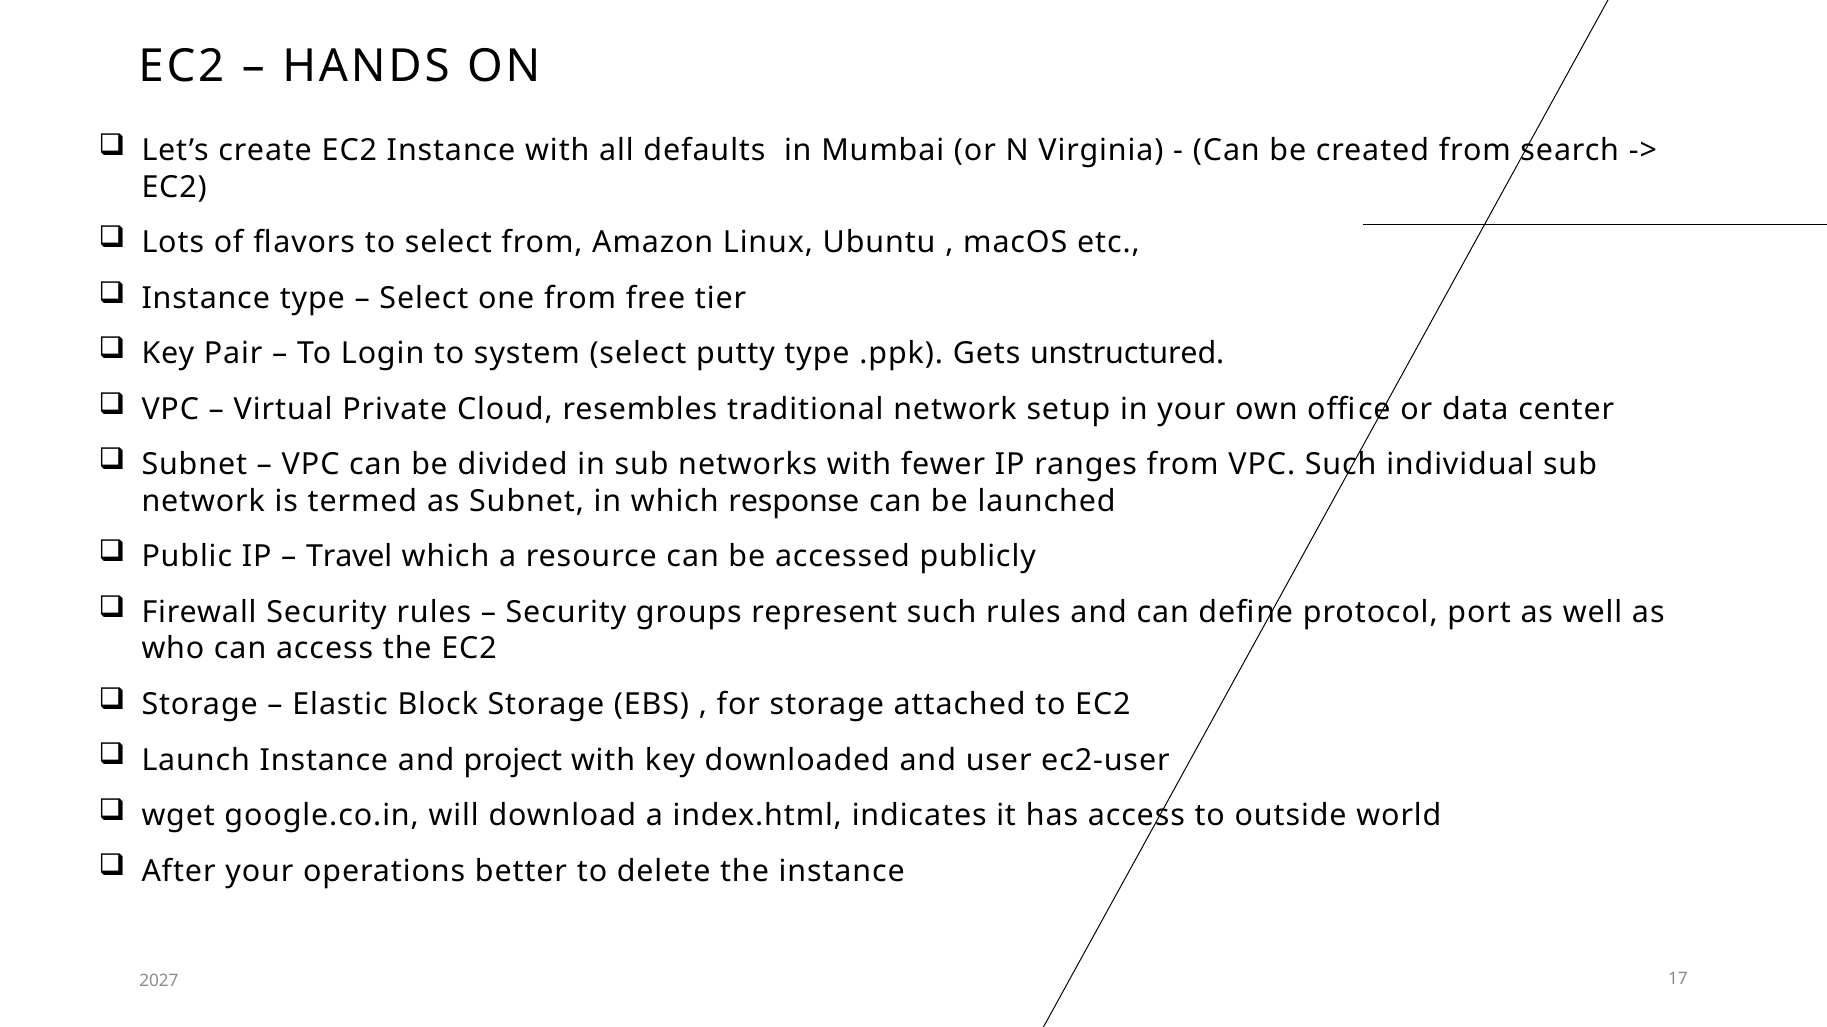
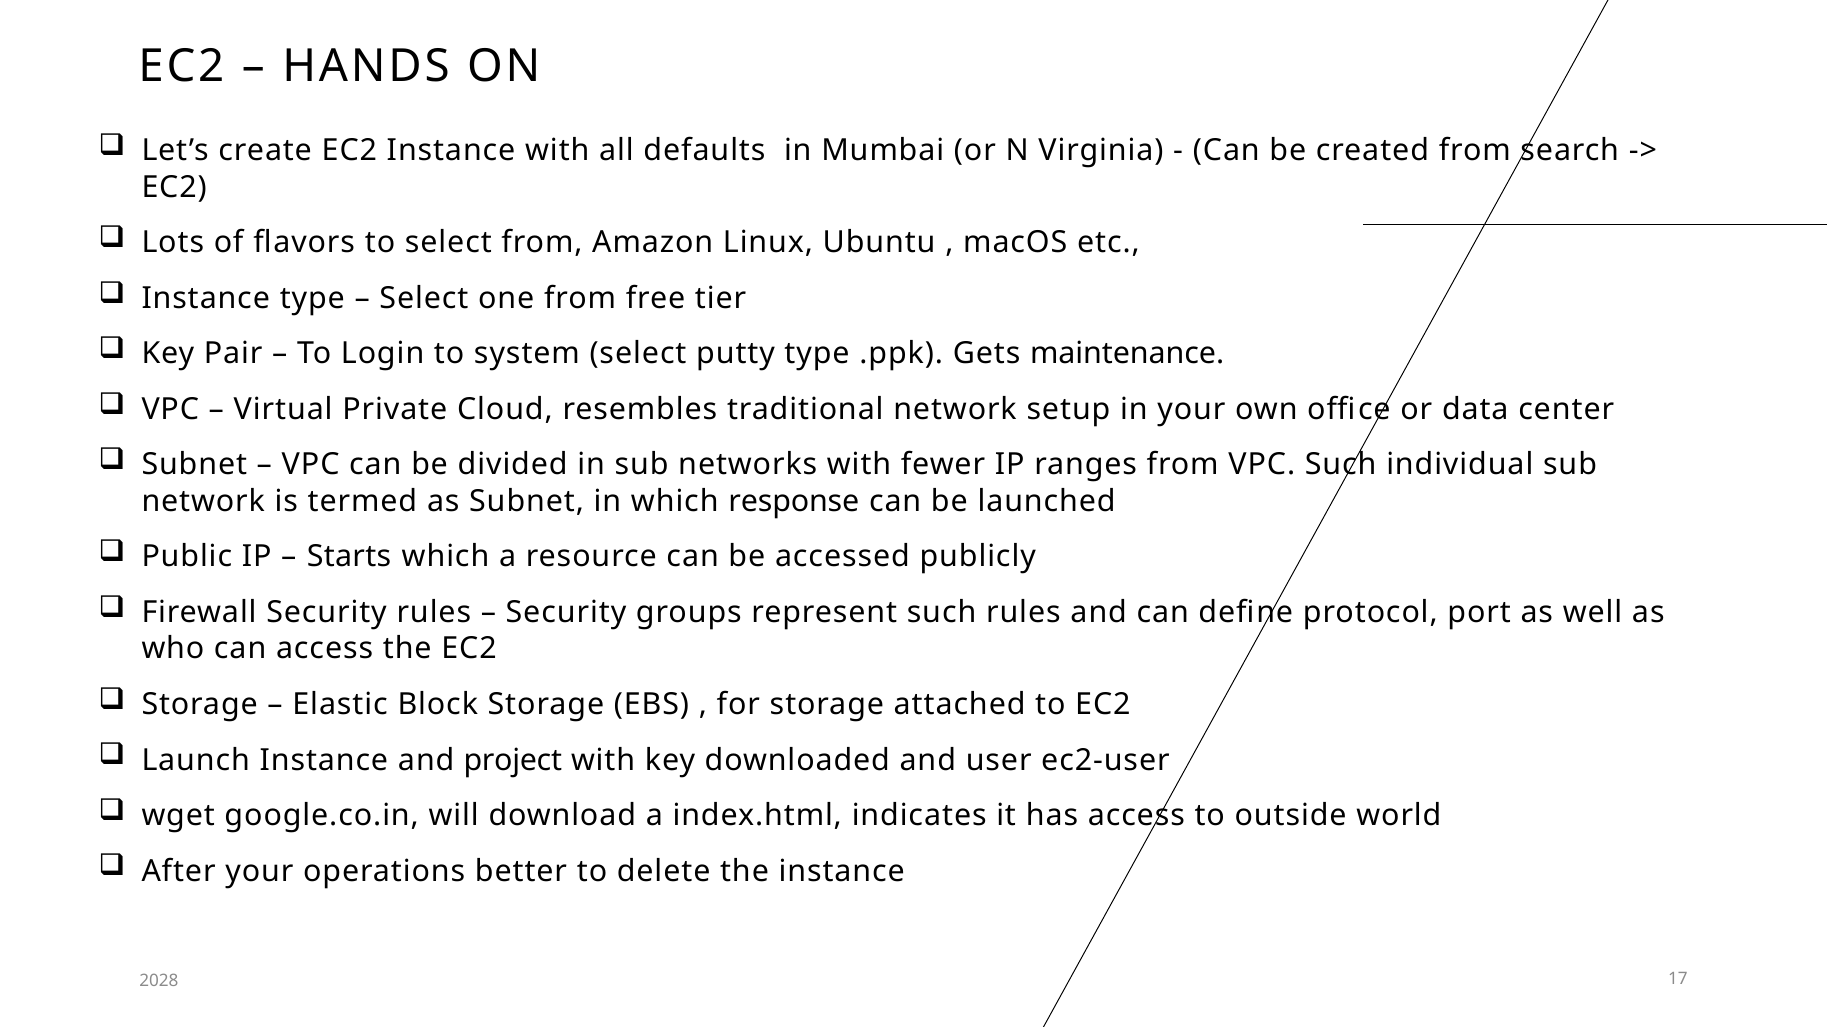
unstructured: unstructured -> maintenance
Travel: Travel -> Starts
2027: 2027 -> 2028
